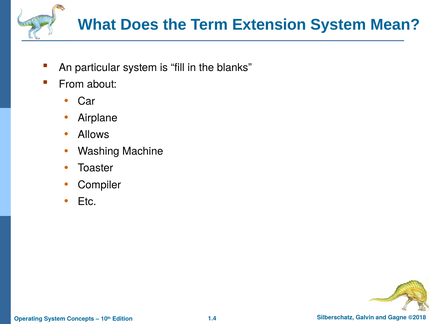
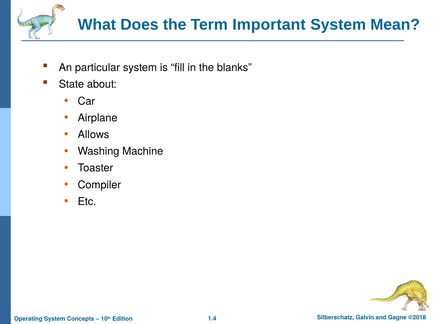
Extension: Extension -> Important
From: From -> State
